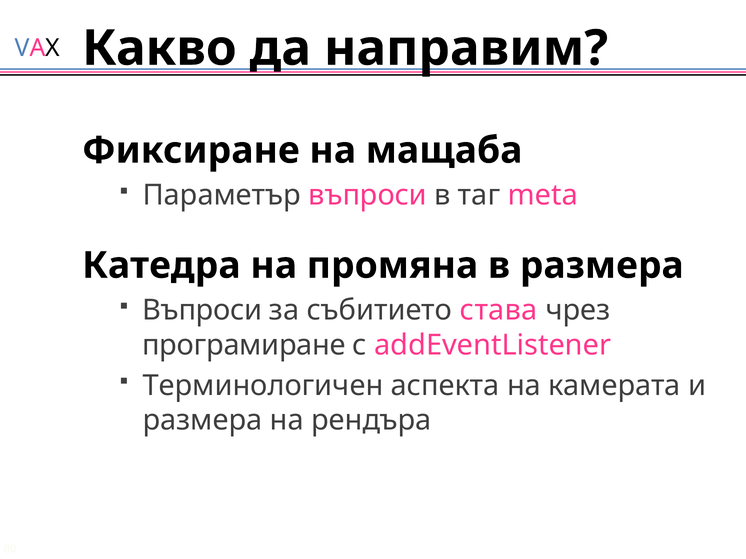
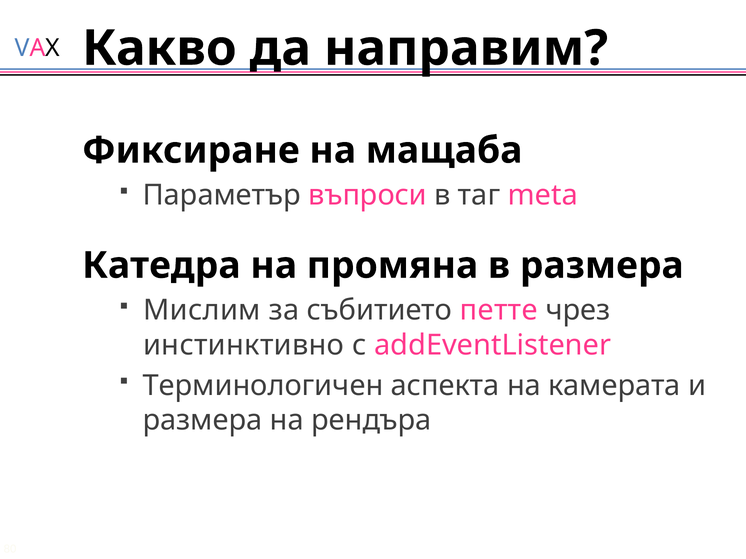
Въпроси at (202, 311): Въпроси -> Мислим
става: става -> петте
програмиране: програмиране -> инстинктивно
